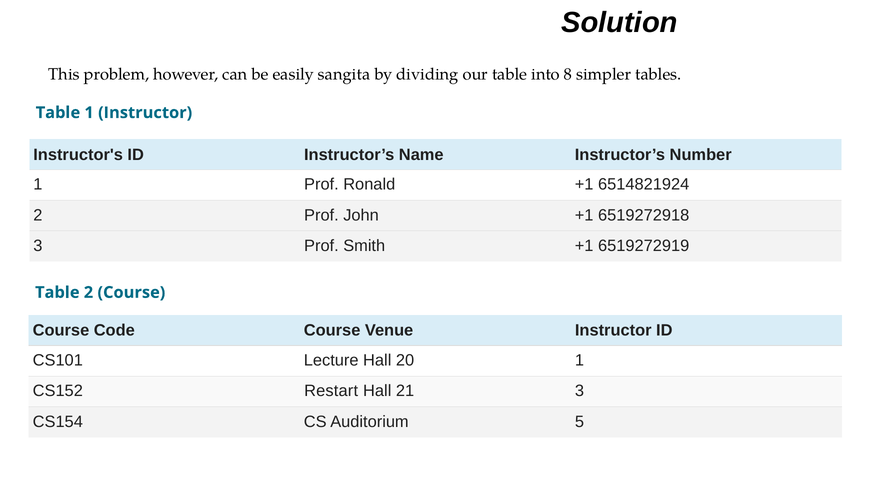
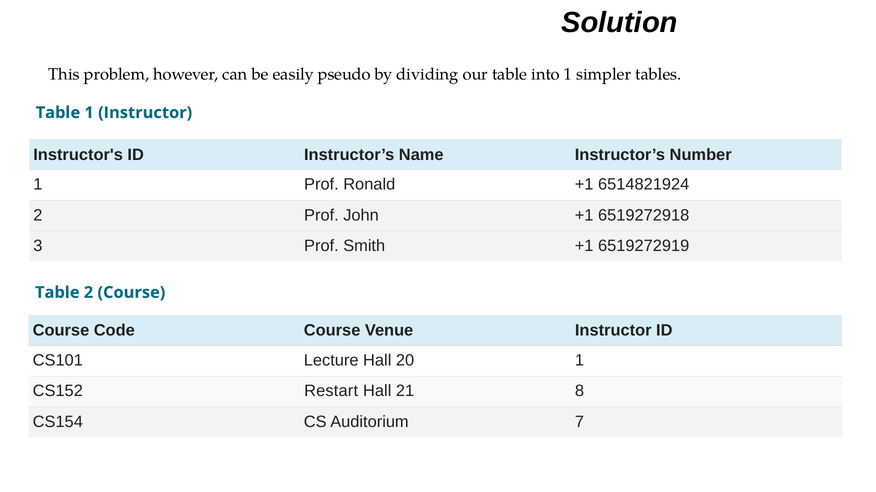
sangita: sangita -> pseudo
into 8: 8 -> 1
21 3: 3 -> 8
5: 5 -> 7
